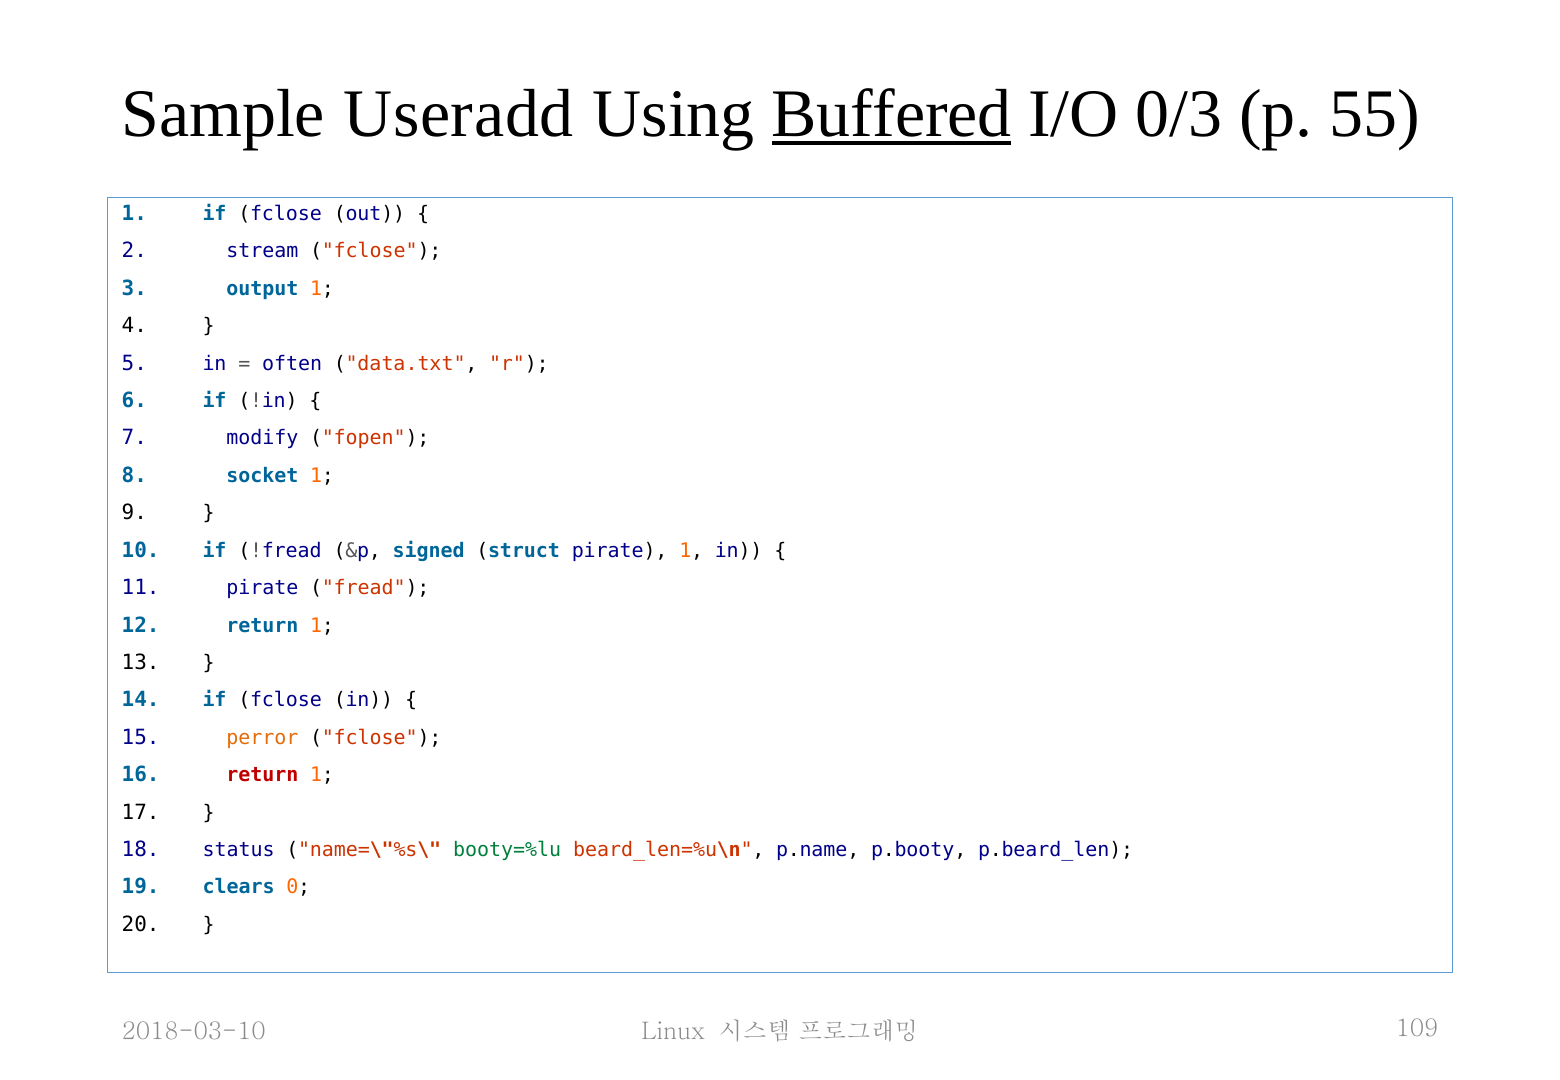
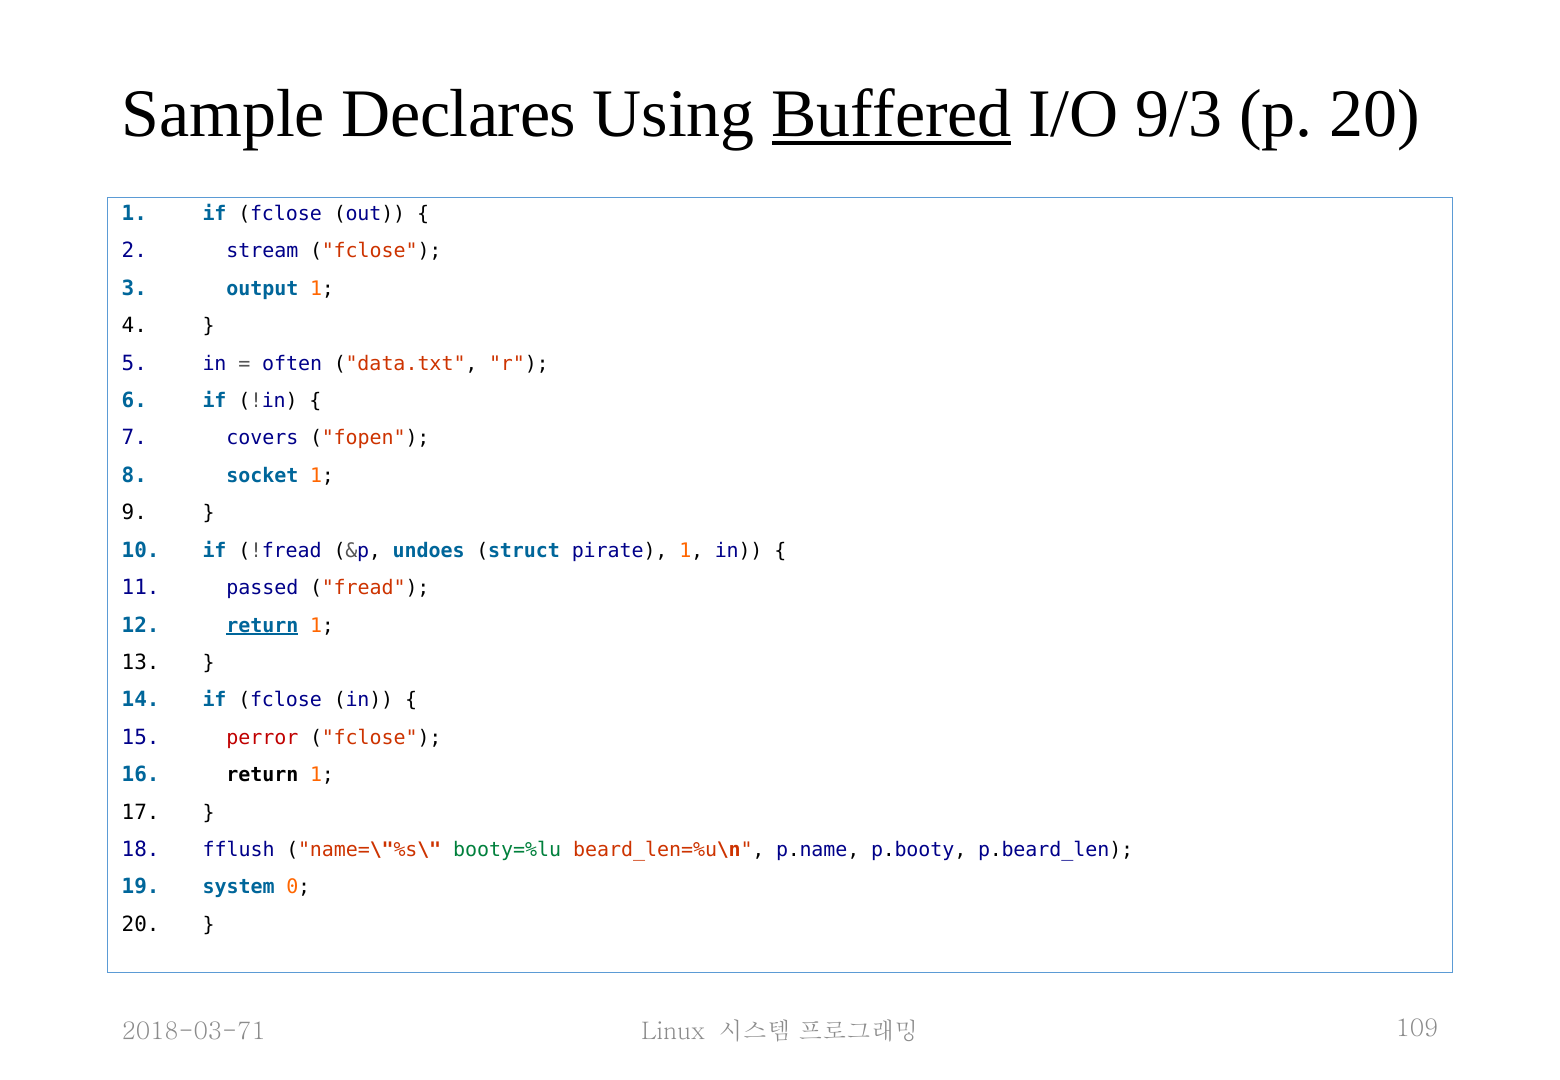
Useradd: Useradd -> Declares
0/3: 0/3 -> 9/3
p 55: 55 -> 20
modify: modify -> covers
signed: signed -> undoes
pirate at (262, 588): pirate -> passed
return at (262, 625) underline: none -> present
perror colour: orange -> red
return at (262, 775) colour: red -> black
status: status -> fflush
clears: clears -> system
2018-03-10: 2018-03-10 -> 2018-03-71
